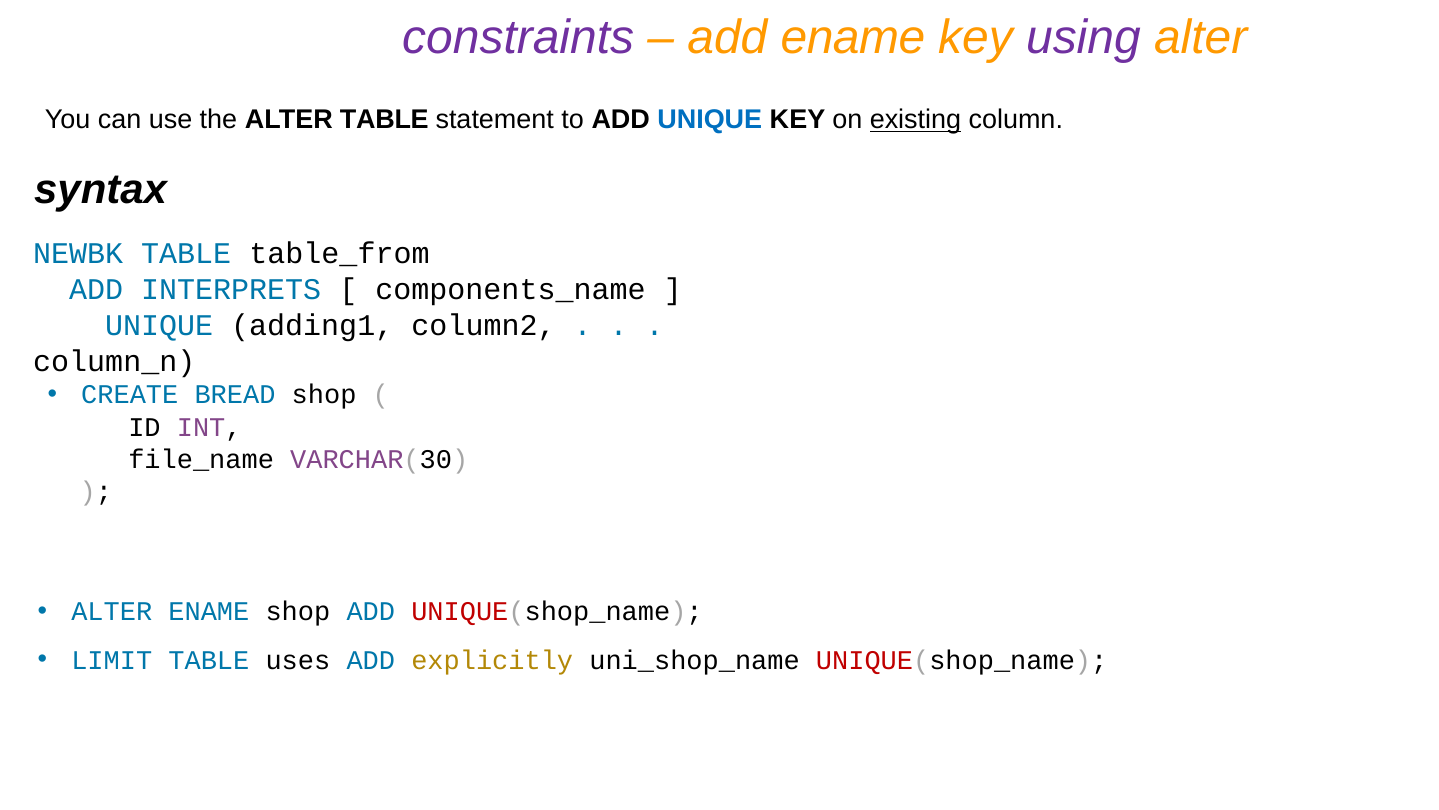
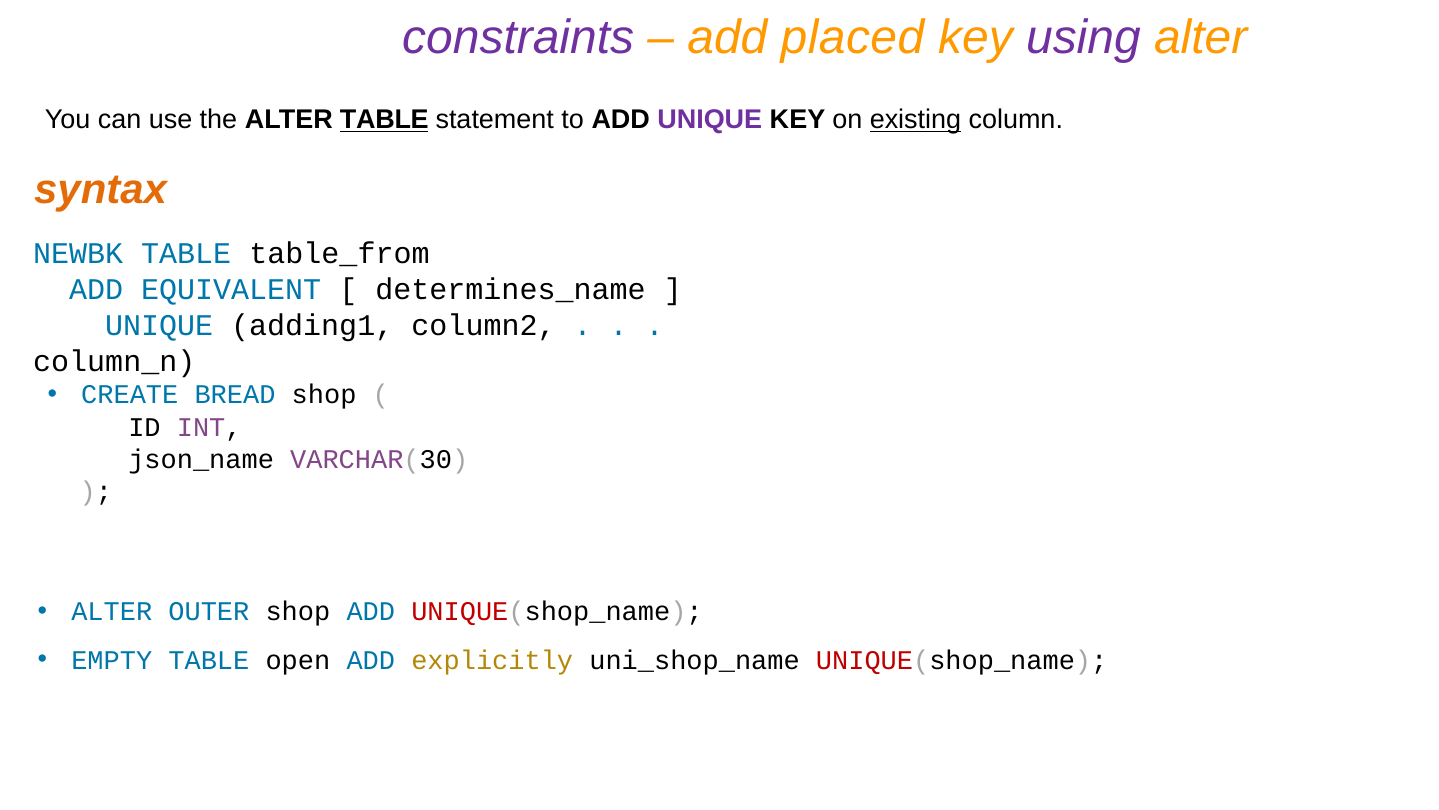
add ename: ename -> placed
TABLE at (384, 120) underline: none -> present
UNIQUE at (710, 120) colour: blue -> purple
syntax colour: black -> orange
INTERPRETS: INTERPRETS -> EQUIVALENT
components_name: components_name -> determines_name
file_name: file_name -> json_name
ALTER ENAME: ENAME -> OUTER
LIMIT: LIMIT -> EMPTY
uses: uses -> open
